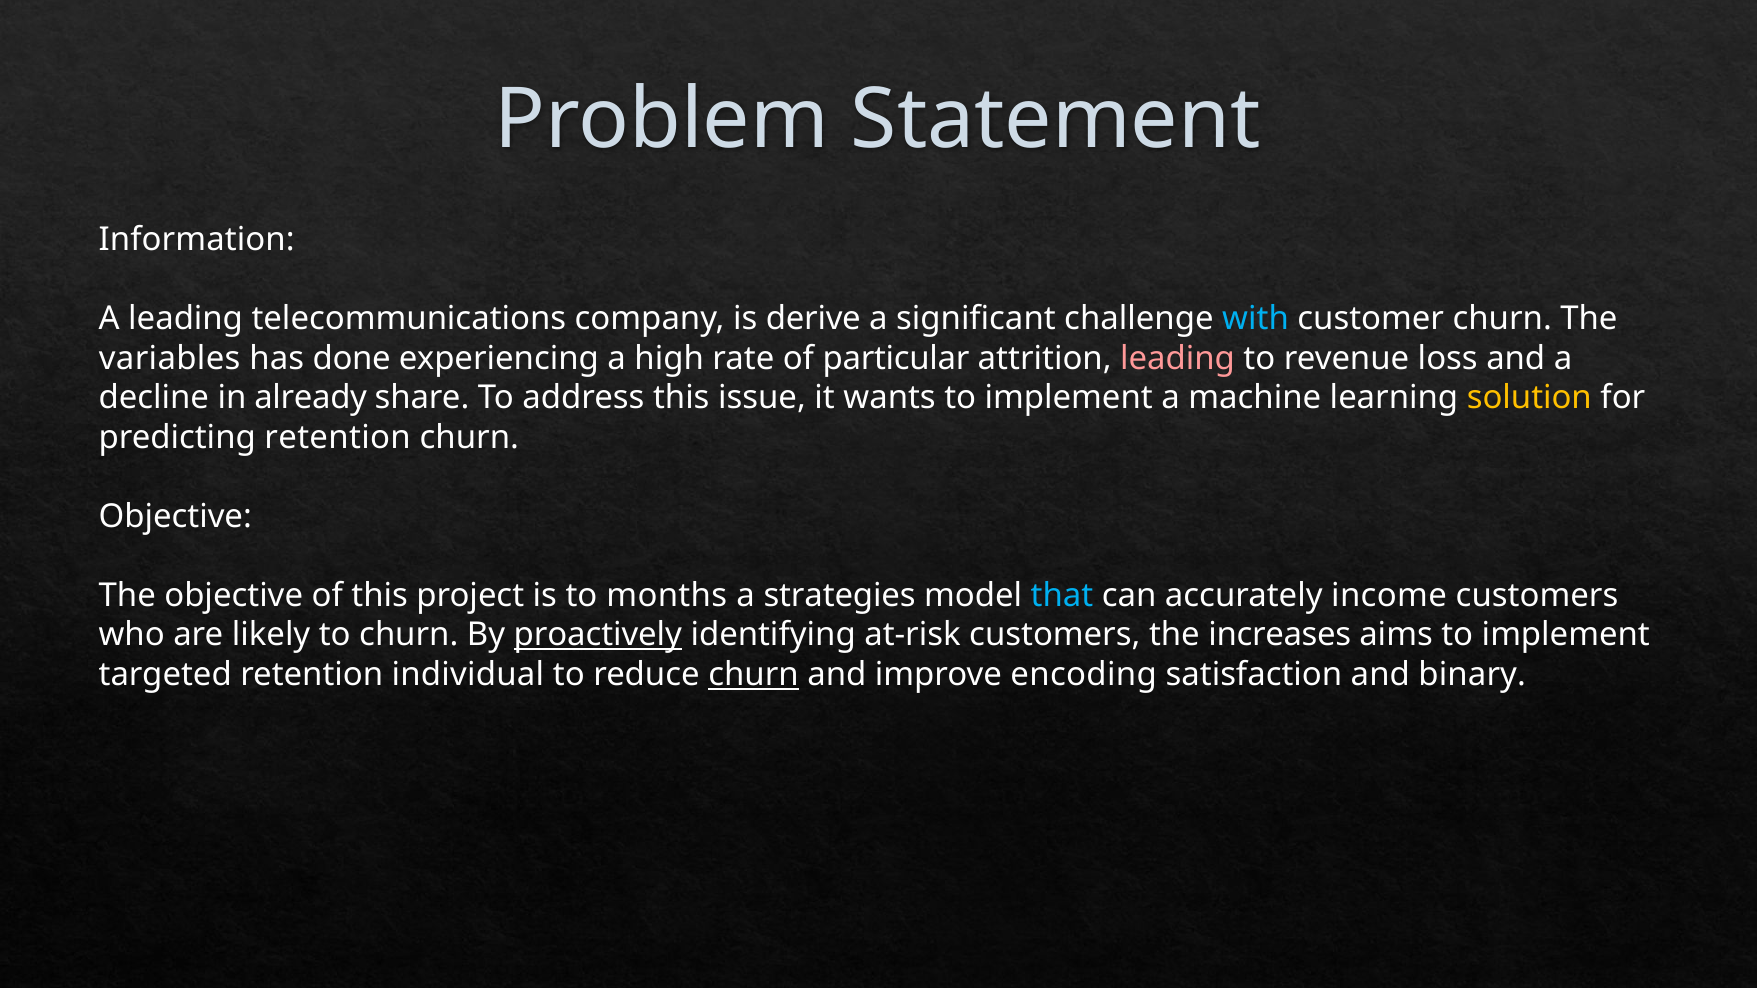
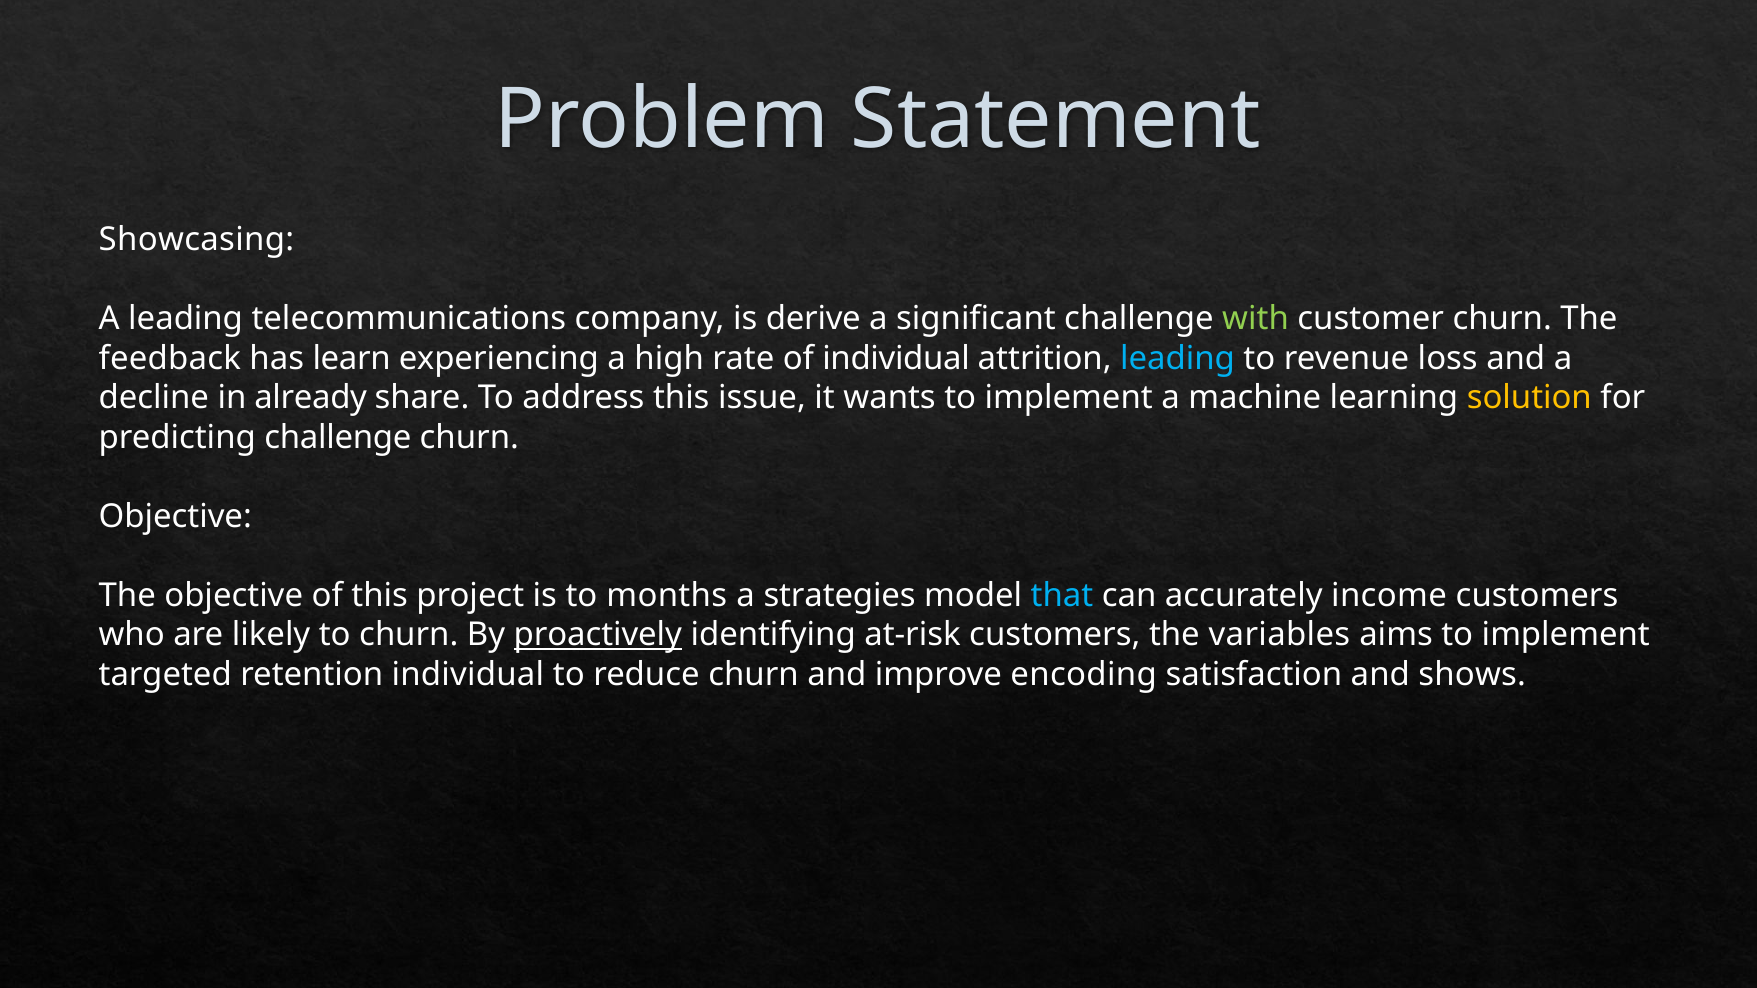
Information: Information -> Showcasing
with colour: light blue -> light green
variables: variables -> feedback
done: done -> learn
of particular: particular -> individual
leading at (1178, 358) colour: pink -> light blue
predicting retention: retention -> challenge
increases: increases -> variables
churn at (754, 675) underline: present -> none
binary: binary -> shows
